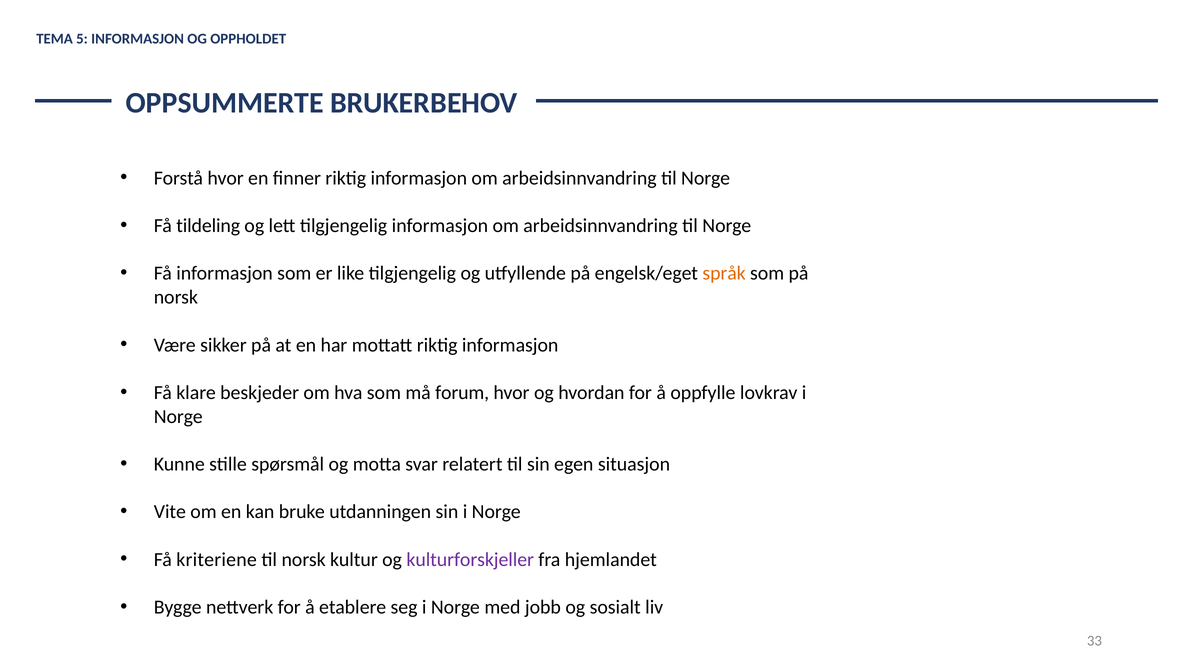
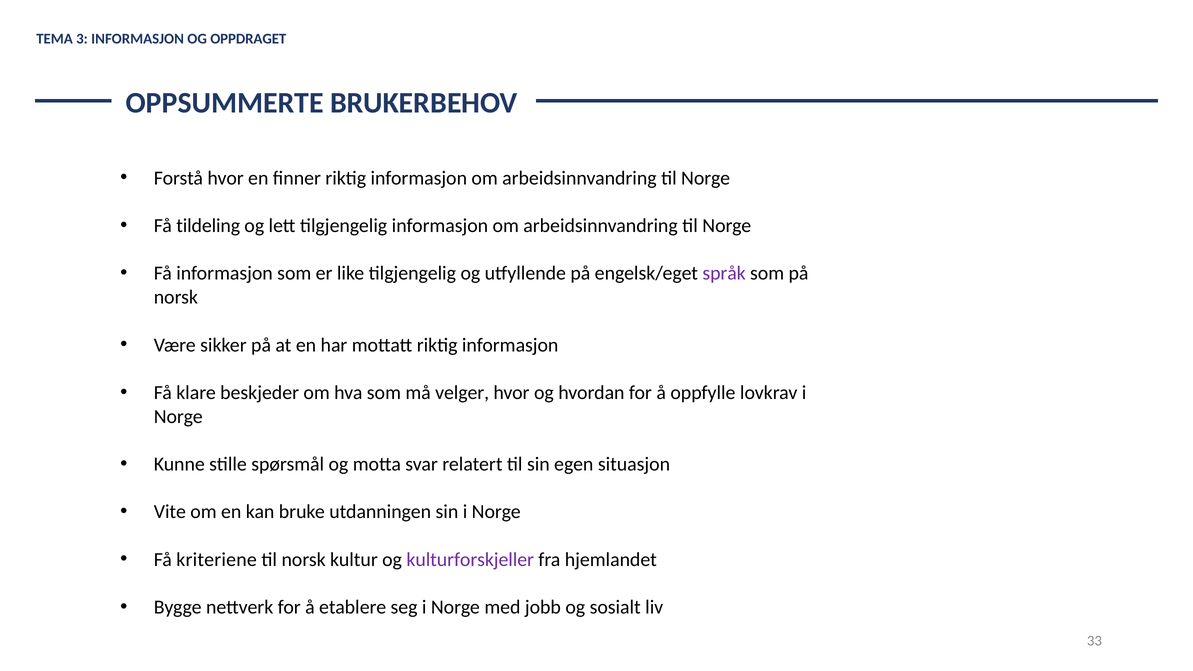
5: 5 -> 3
OPPHOLDET: OPPHOLDET -> OPPDRAGET
språk colour: orange -> purple
forum: forum -> velger
